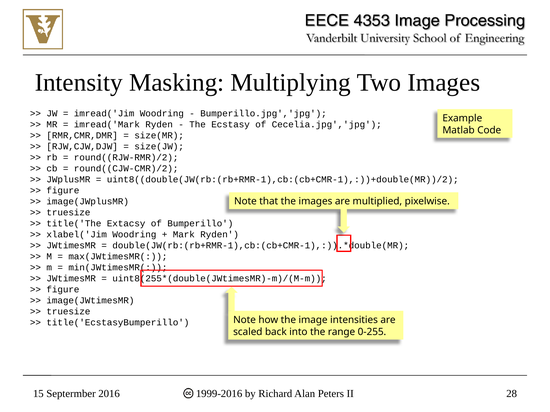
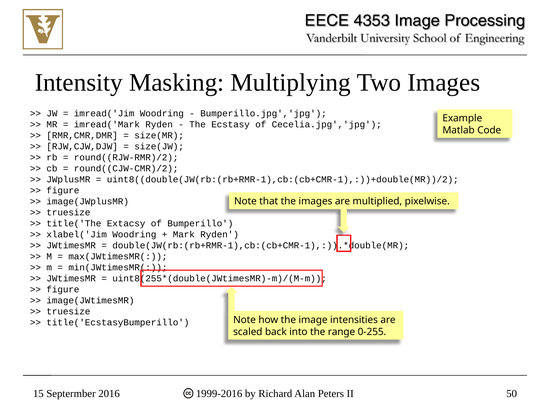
28: 28 -> 50
